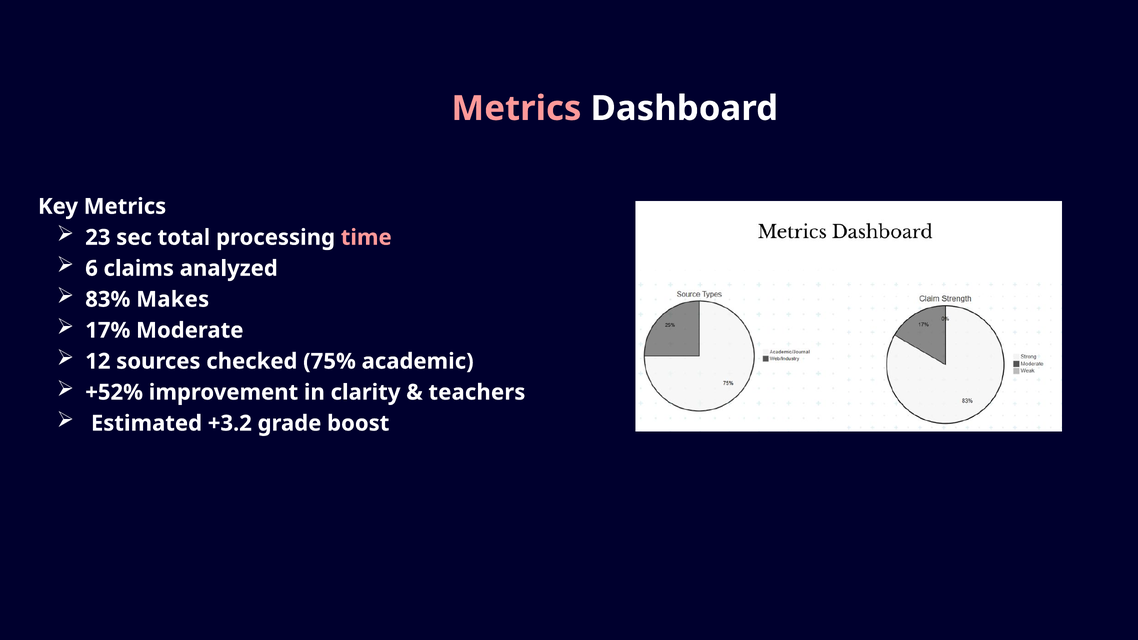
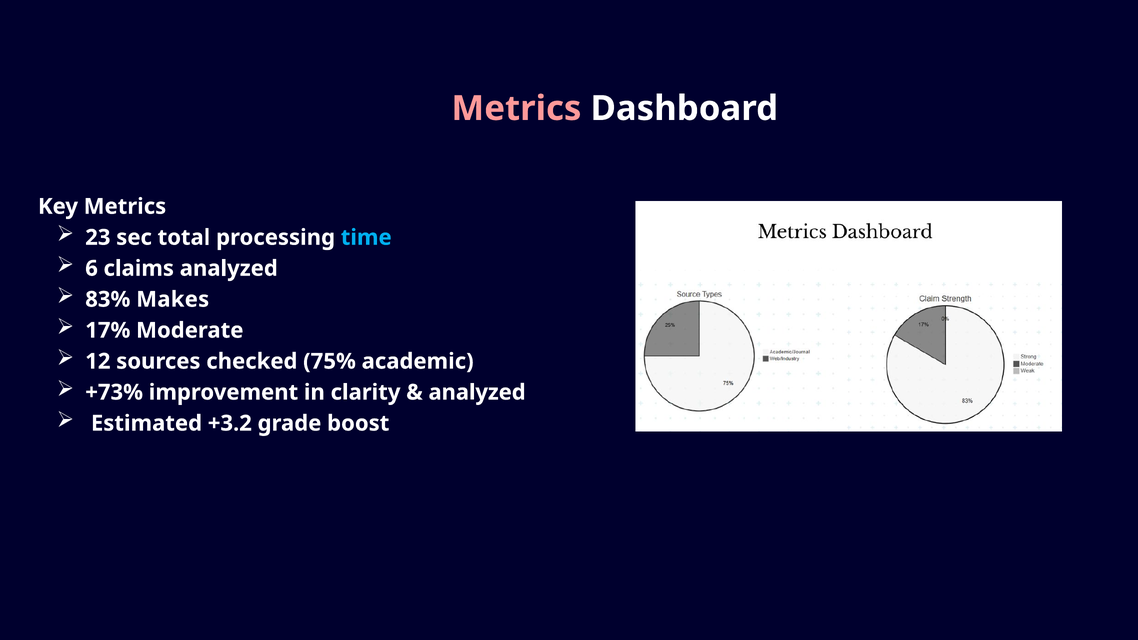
time colour: pink -> light blue
+52%: +52% -> +73%
teachers at (477, 392): teachers -> analyzed
